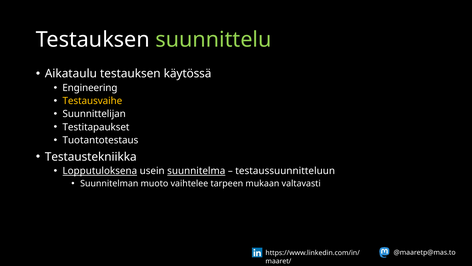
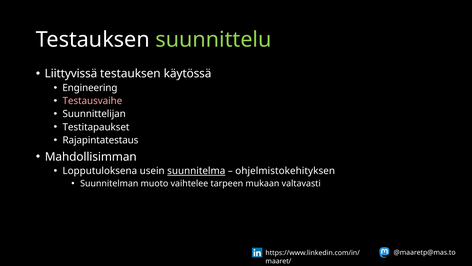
Aikataulu: Aikataulu -> Liittyvissä
Testausvaihe colour: yellow -> pink
Tuotantotestaus: Tuotantotestaus -> Rajapintatestaus
Testaustekniikka: Testaustekniikka -> Mahdollisimman
Lopputuloksena underline: present -> none
testaussuunnitteluun: testaussuunnitteluun -> ohjelmistokehityksen
